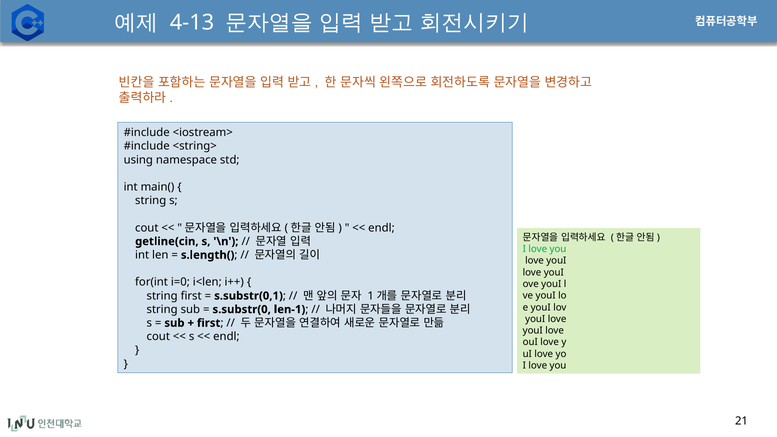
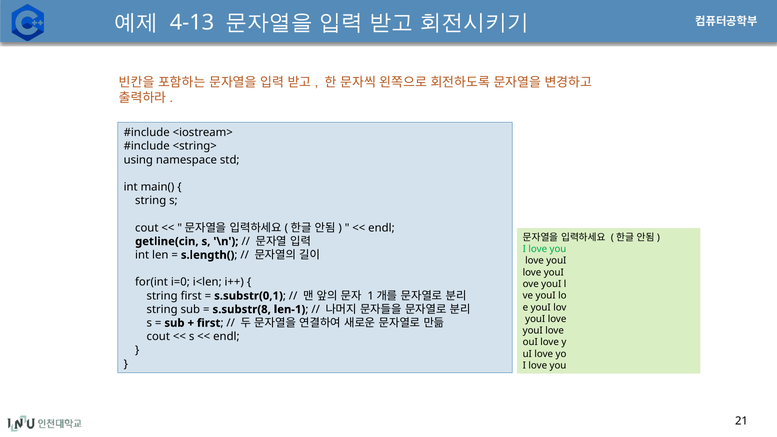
s.substr(0: s.substr(0 -> s.substr(8
